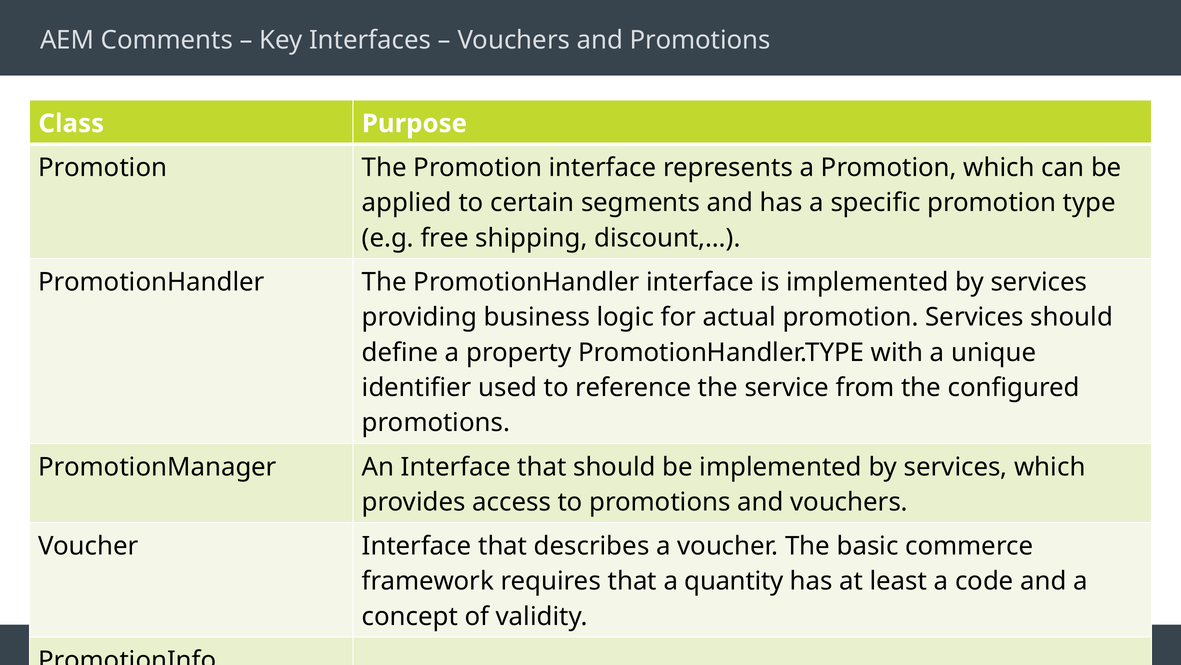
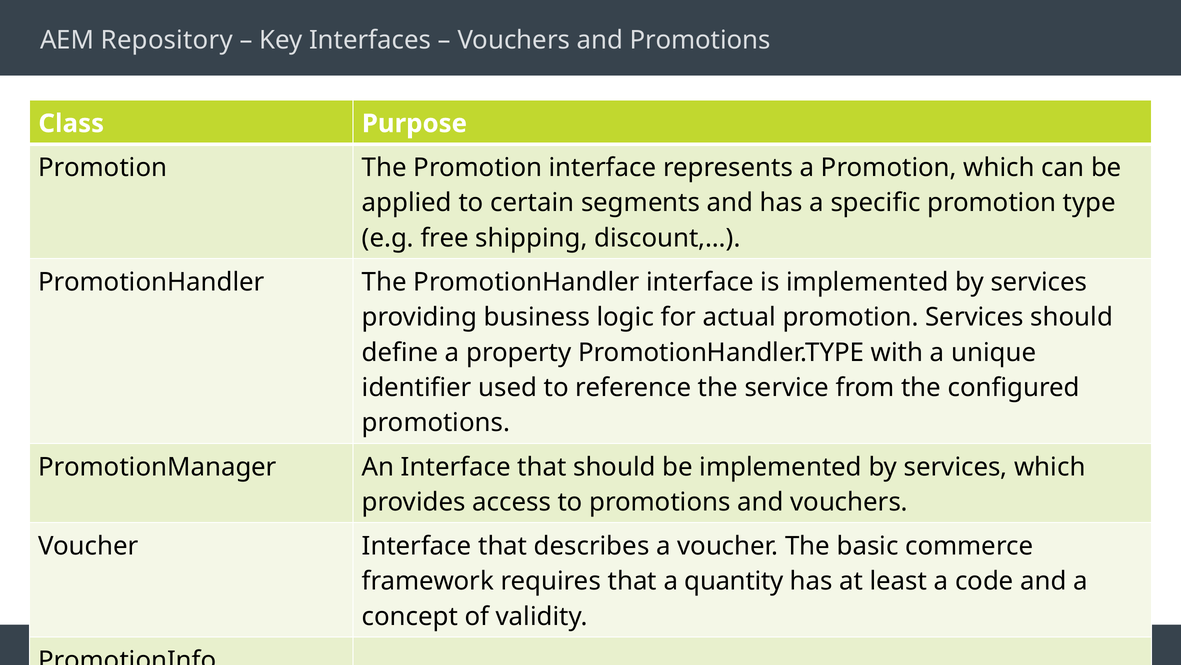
Comments: Comments -> Repository
